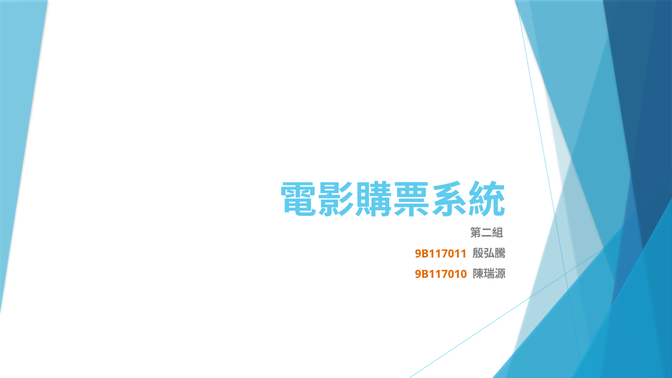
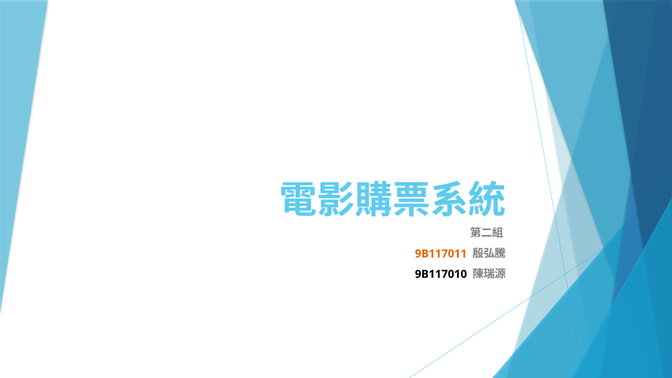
9B117010 colour: orange -> black
